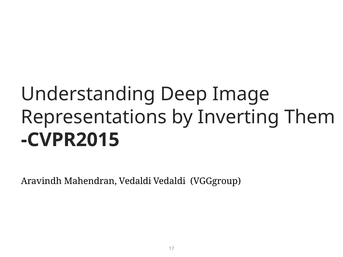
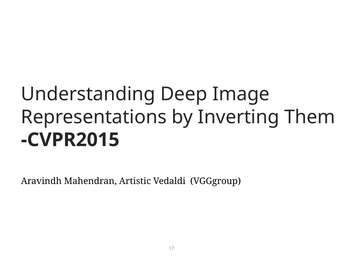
Mahendran Vedaldi: Vedaldi -> Artistic
